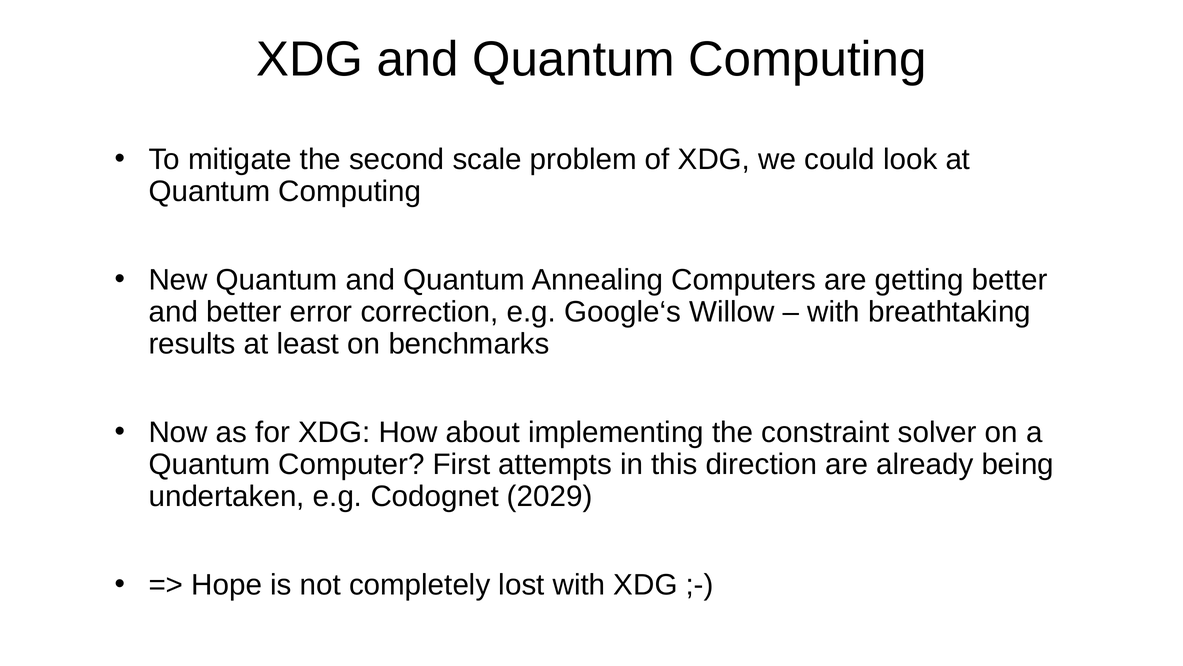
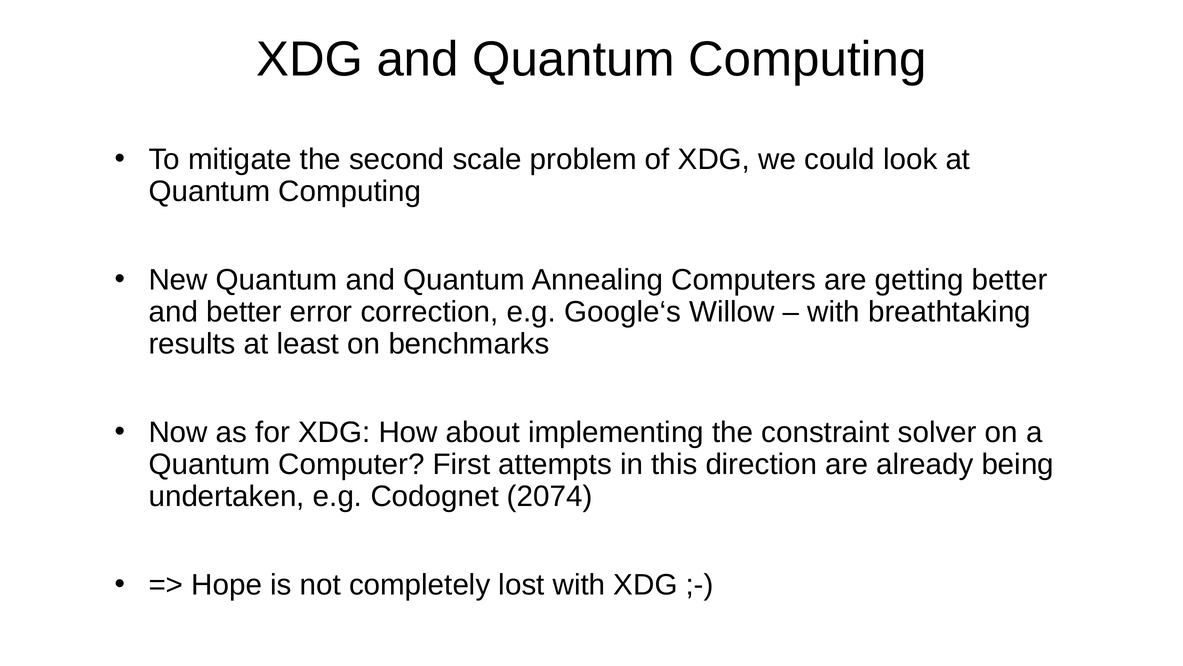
2029: 2029 -> 2074
